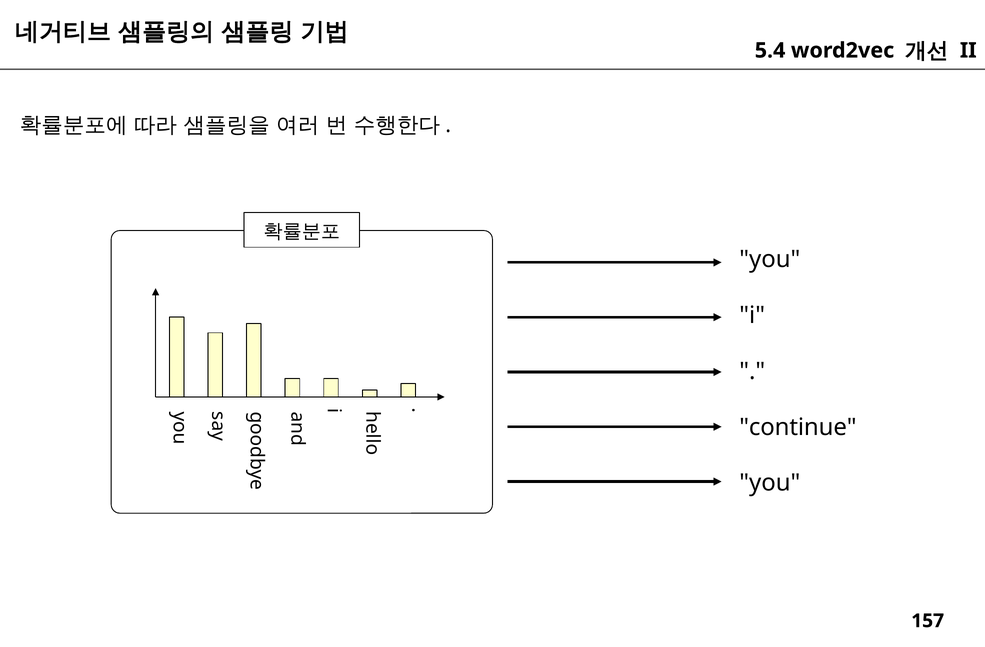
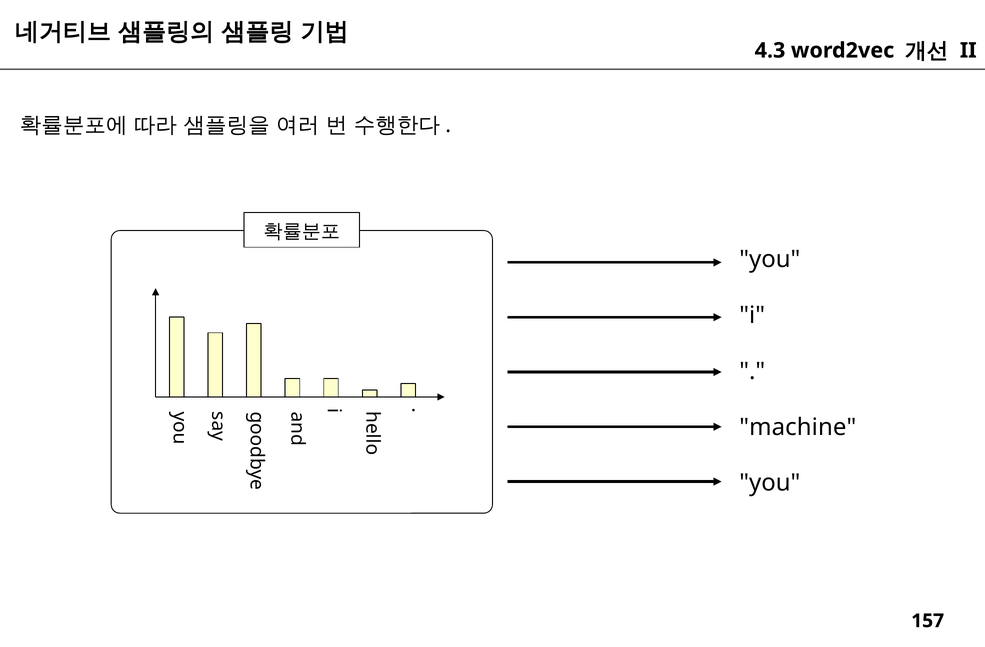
5.4: 5.4 -> 4.3
continue: continue -> machine
